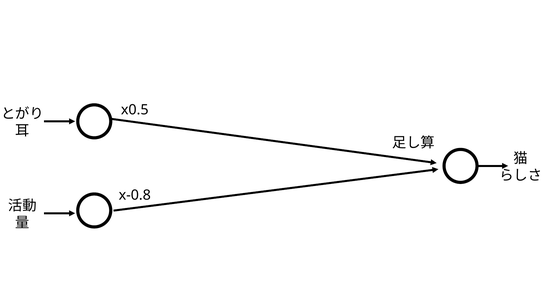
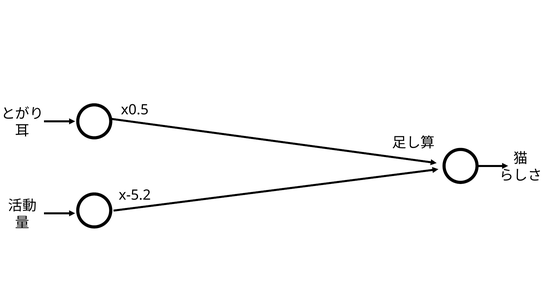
x-0.8: x-0.8 -> x-5.2
